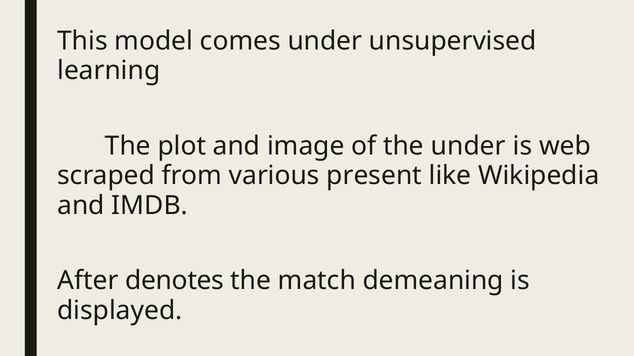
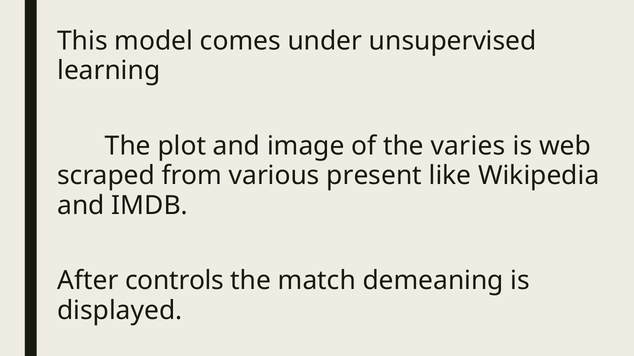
the under: under -> varies
denotes: denotes -> controls
